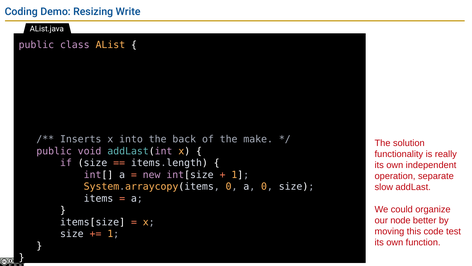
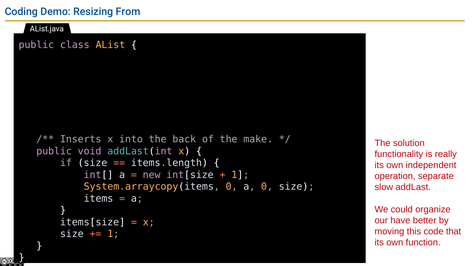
Write: Write -> From
node: node -> have
test: test -> that
